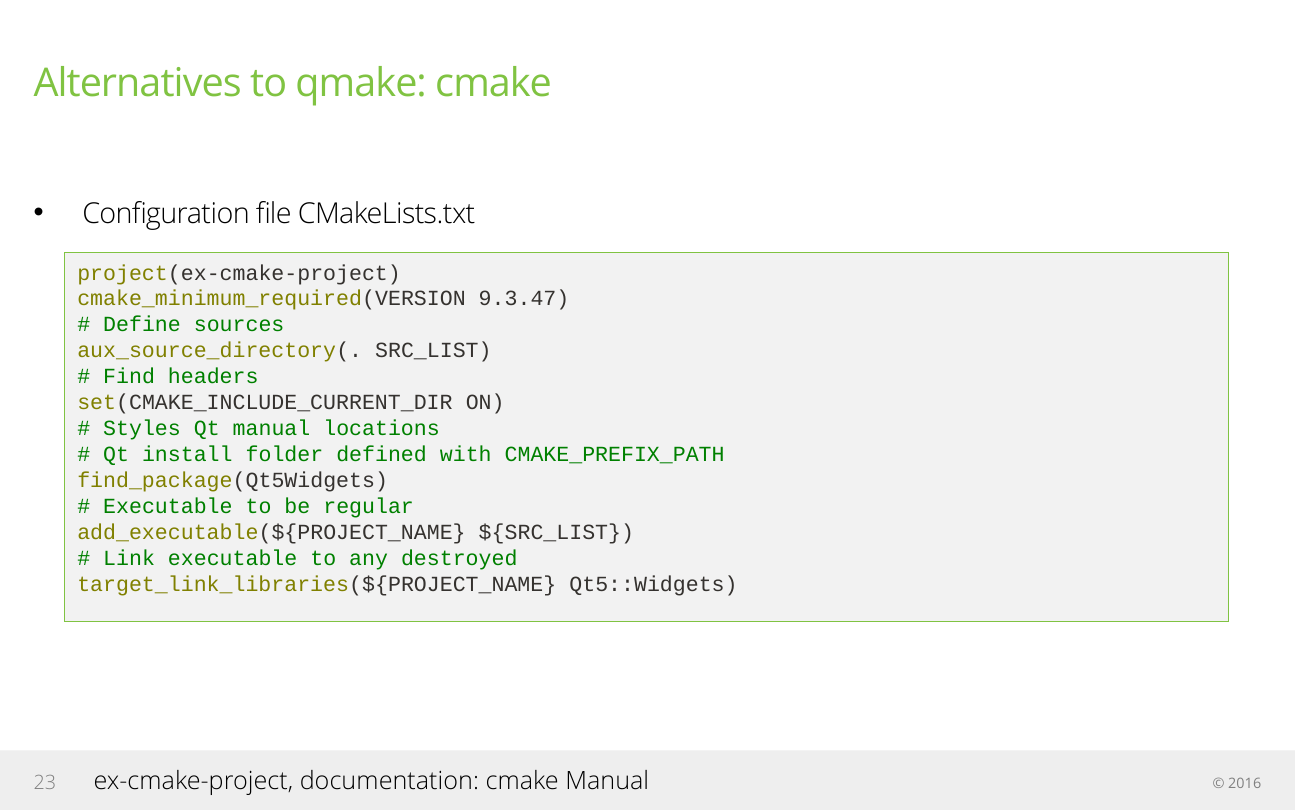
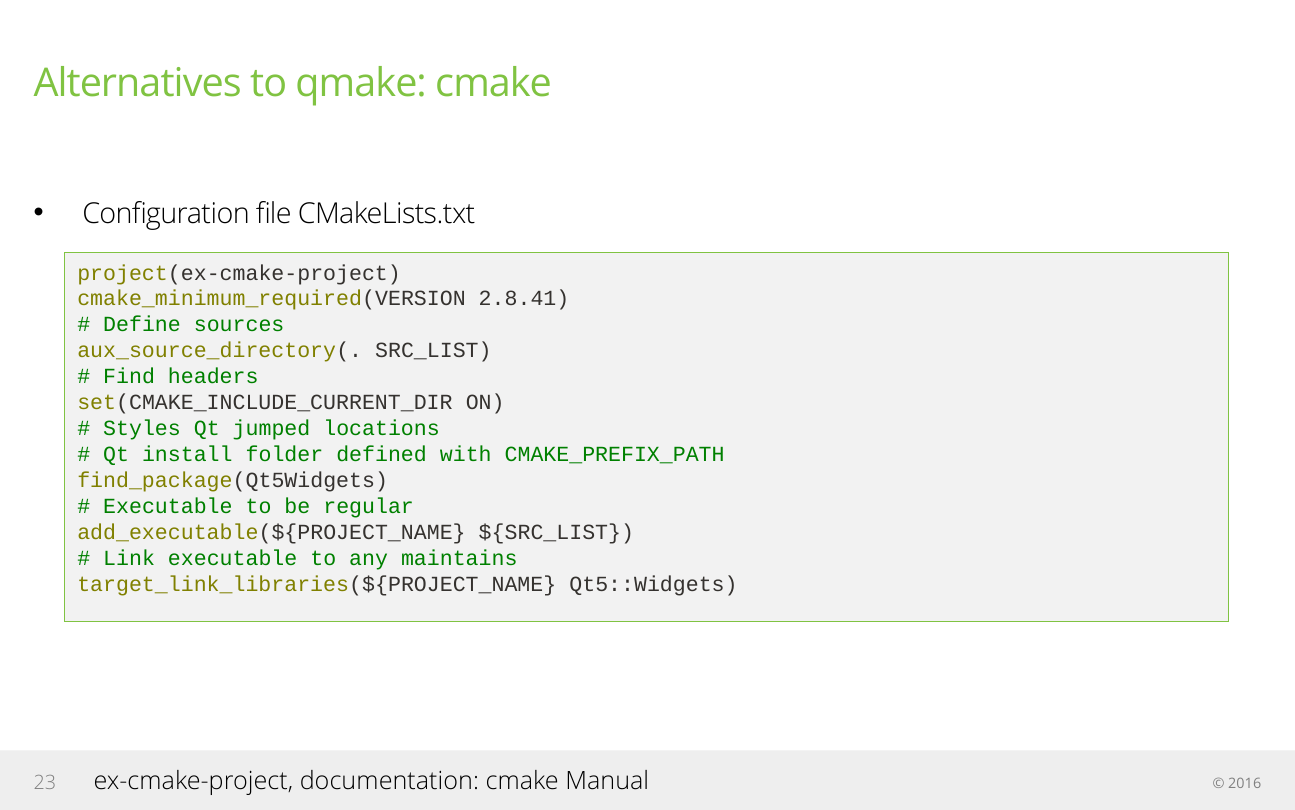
9.3.47: 9.3.47 -> 2.8.41
Qt manual: manual -> jumped
destroyed: destroyed -> maintains
